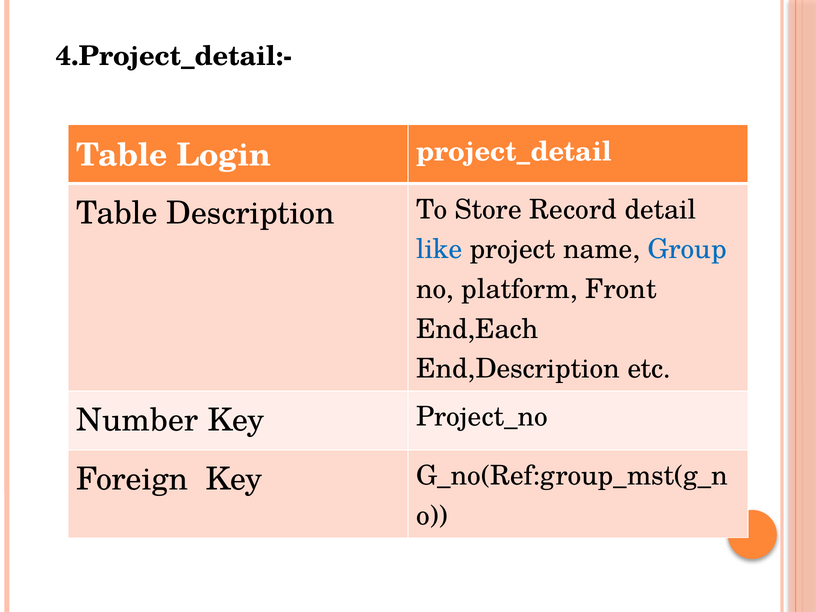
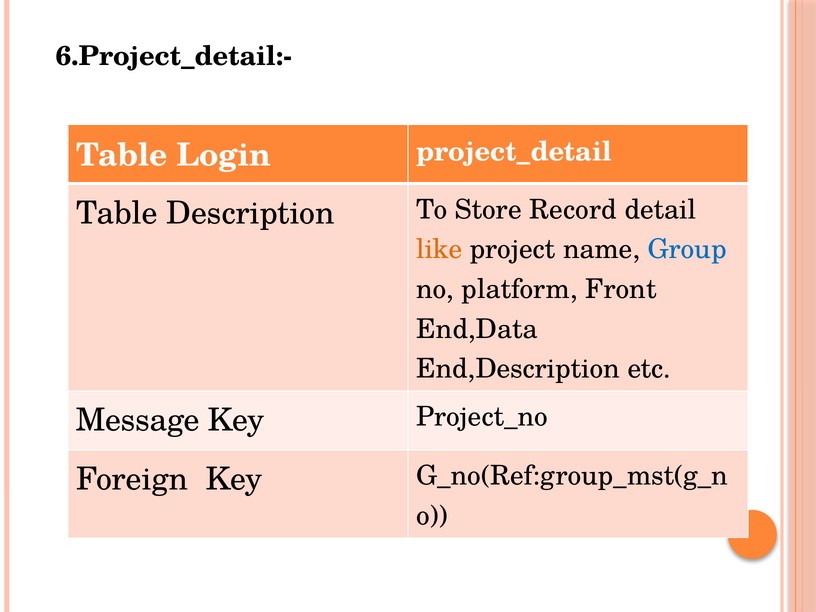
4.Project_detail:-: 4.Project_detail:- -> 6.Project_detail:-
like colour: blue -> orange
End,Each: End,Each -> End,Data
Number: Number -> Message
